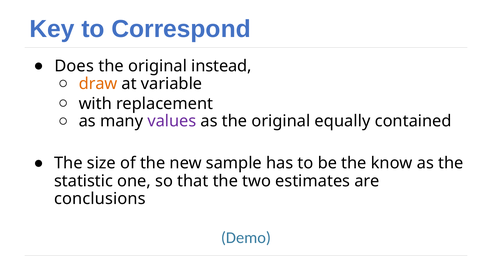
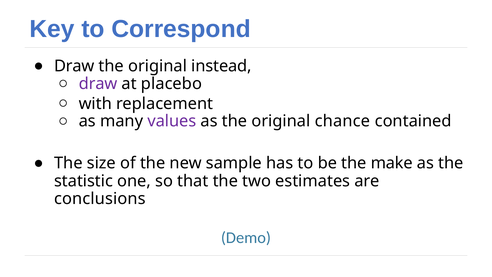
Does at (74, 66): Does -> Draw
draw at (98, 84) colour: orange -> purple
variable: variable -> placebo
equally: equally -> chance
know: know -> make
